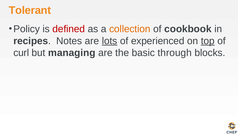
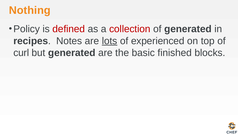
Tolerant: Tolerant -> Nothing
collection colour: orange -> red
of cookbook: cookbook -> generated
top underline: present -> none
but managing: managing -> generated
through: through -> finished
